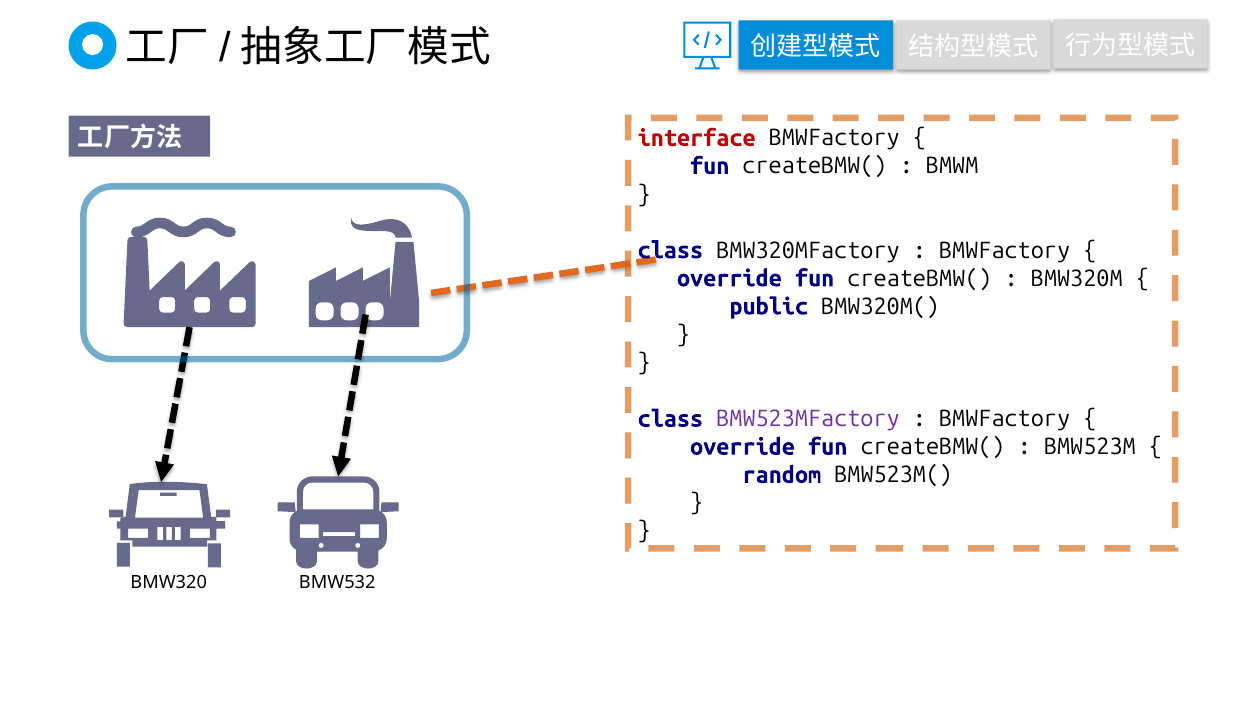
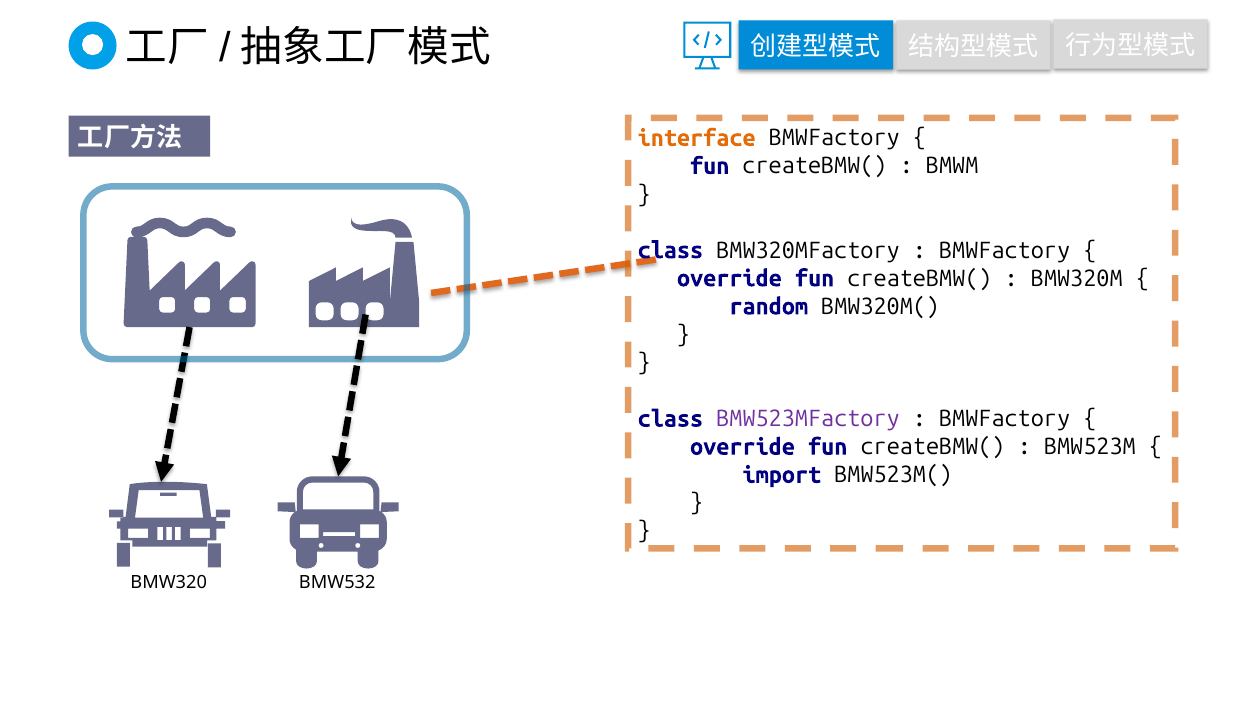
interface colour: red -> orange
public: public -> random
random: random -> import
